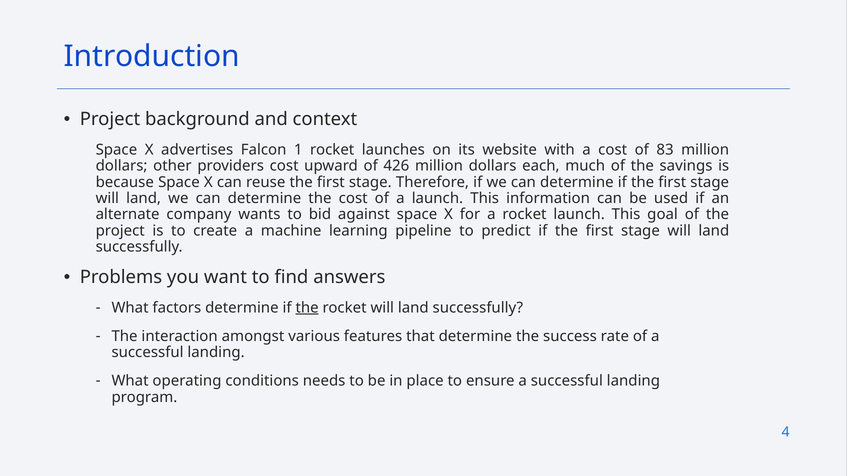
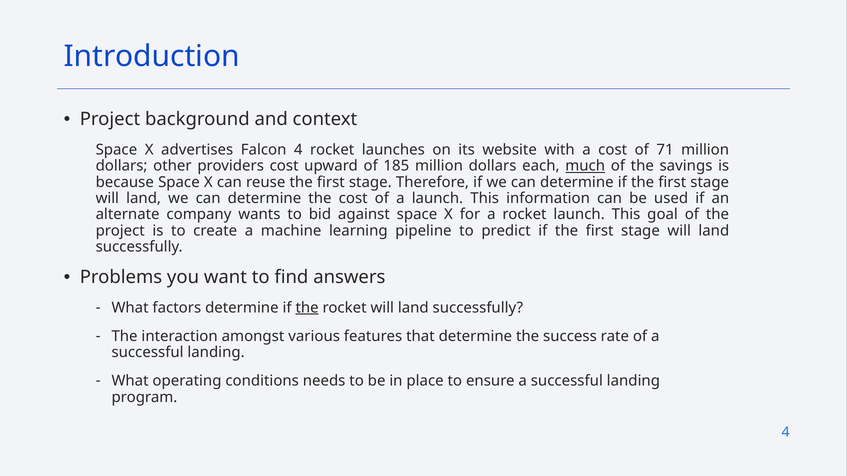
Falcon 1: 1 -> 4
83: 83 -> 71
426: 426 -> 185
much underline: none -> present
